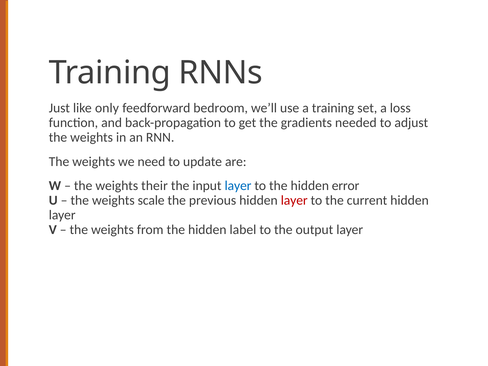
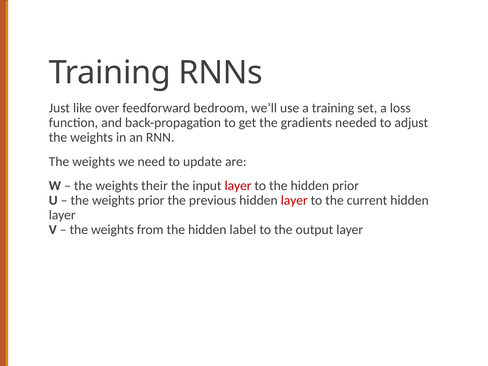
only: only -> over
layer at (238, 186) colour: blue -> red
hidden error: error -> prior
weights scale: scale -> prior
